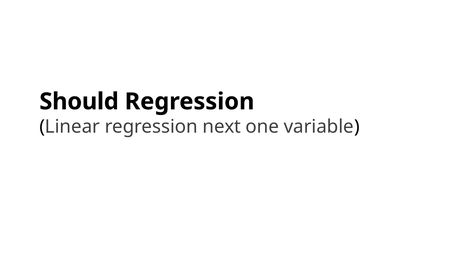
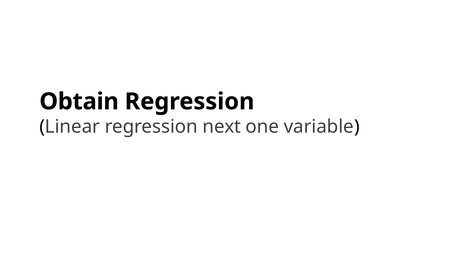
Should: Should -> Obtain
